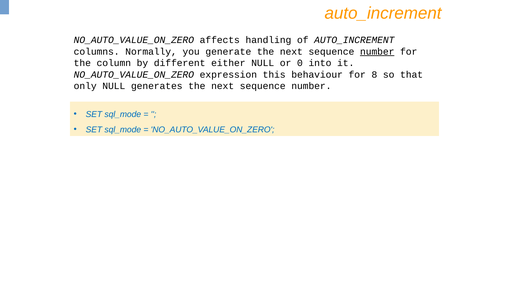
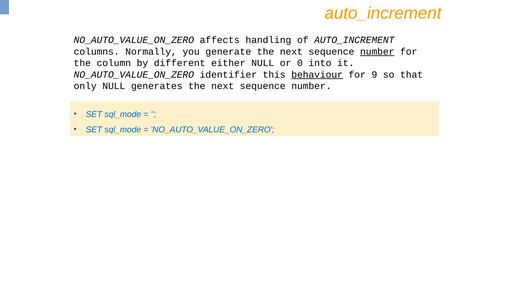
expression: expression -> identifier
behaviour underline: none -> present
8: 8 -> 9
